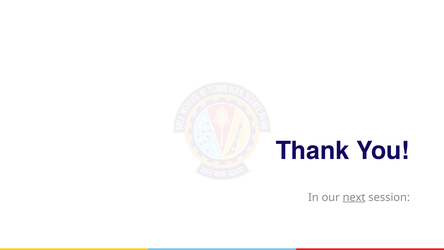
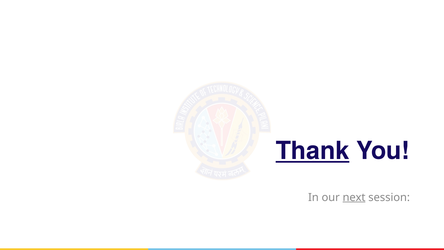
Thank underline: none -> present
